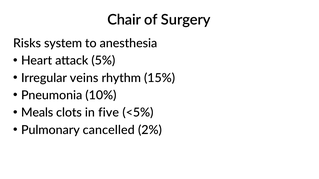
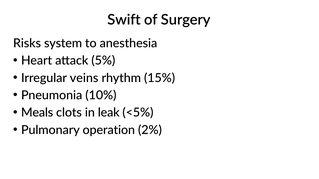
Chair: Chair -> Swift
five: five -> leak
cancelled: cancelled -> operation
